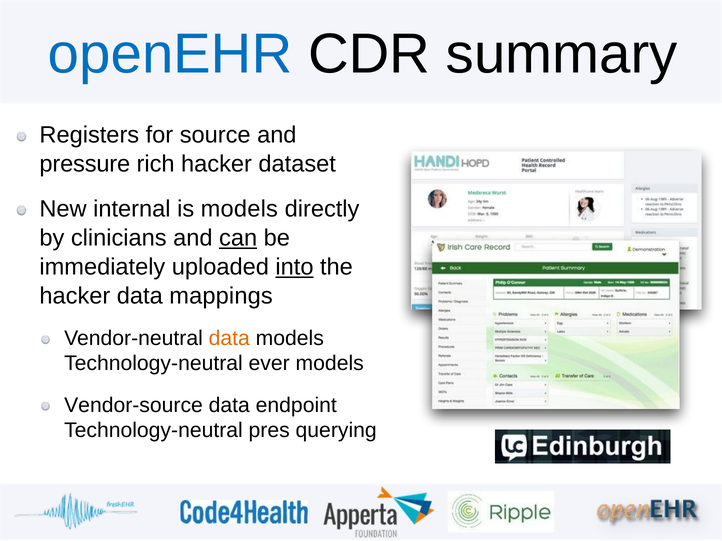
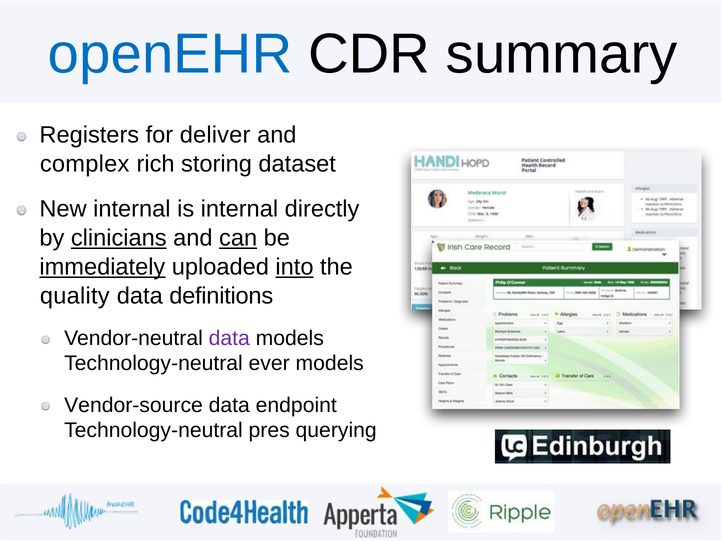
source: source -> deliver
pressure: pressure -> complex
rich hacker: hacker -> storing
is models: models -> internal
clinicians underline: none -> present
immediately underline: none -> present
hacker at (75, 296): hacker -> quality
mappings: mappings -> definitions
data at (229, 338) colour: orange -> purple
